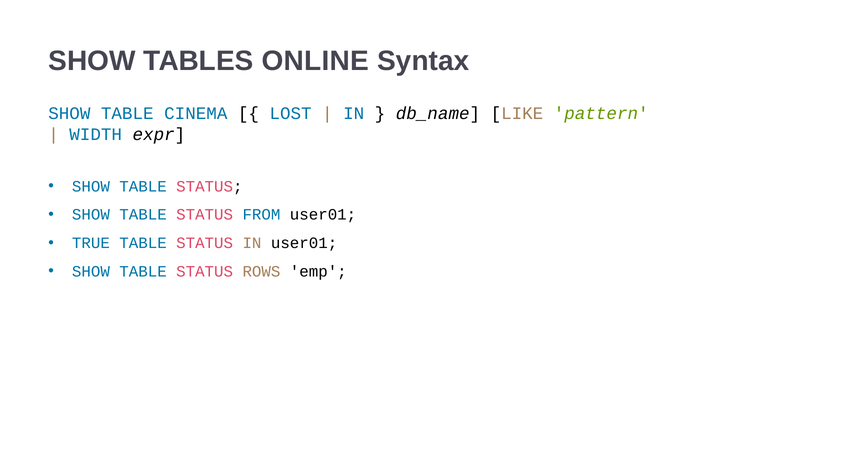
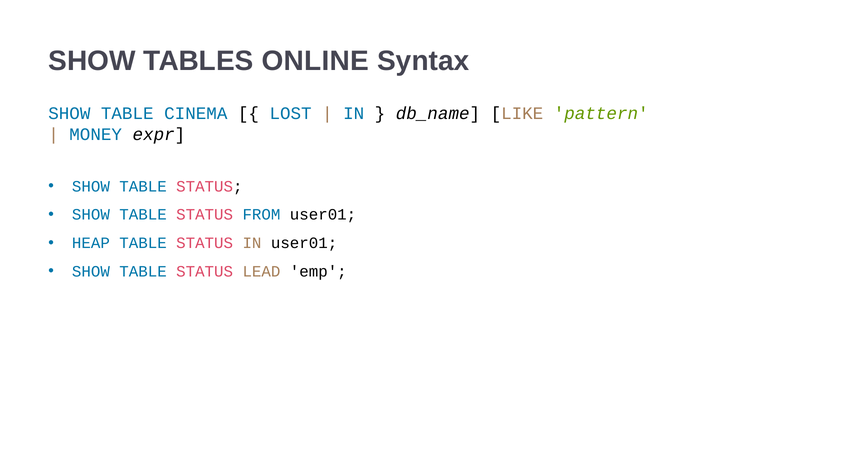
WIDTH: WIDTH -> MONEY
TRUE: TRUE -> HEAP
ROWS: ROWS -> LEAD
